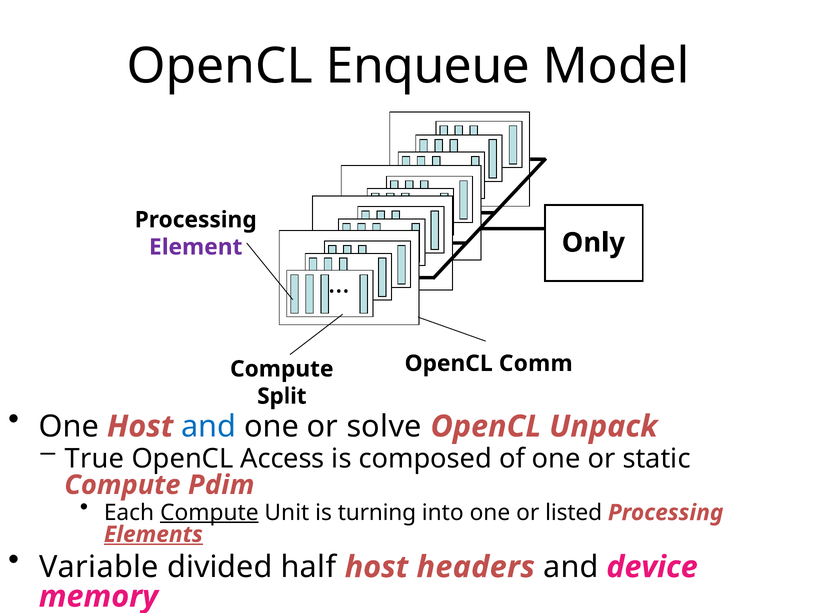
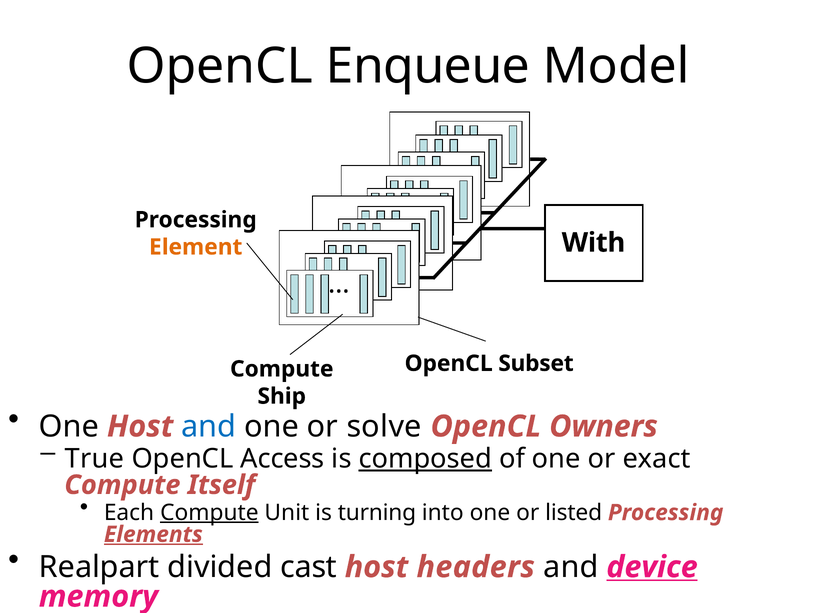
Only: Only -> With
Element colour: purple -> orange
Comm: Comm -> Subset
Split: Split -> Ship
Unpack: Unpack -> Owners
composed underline: none -> present
static: static -> exact
Pdim: Pdim -> Itself
Variable: Variable -> Realpart
half: half -> cast
device underline: none -> present
